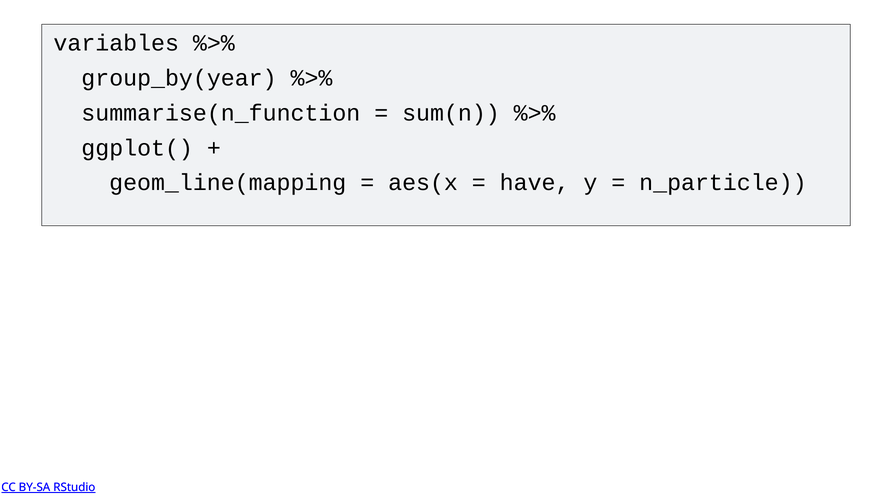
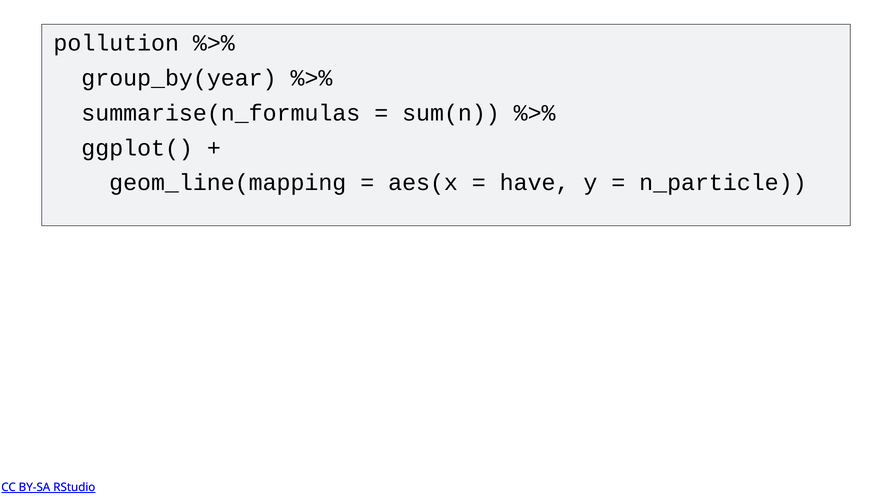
variables: variables -> pollution
summarise(n_function: summarise(n_function -> summarise(n_formulas
